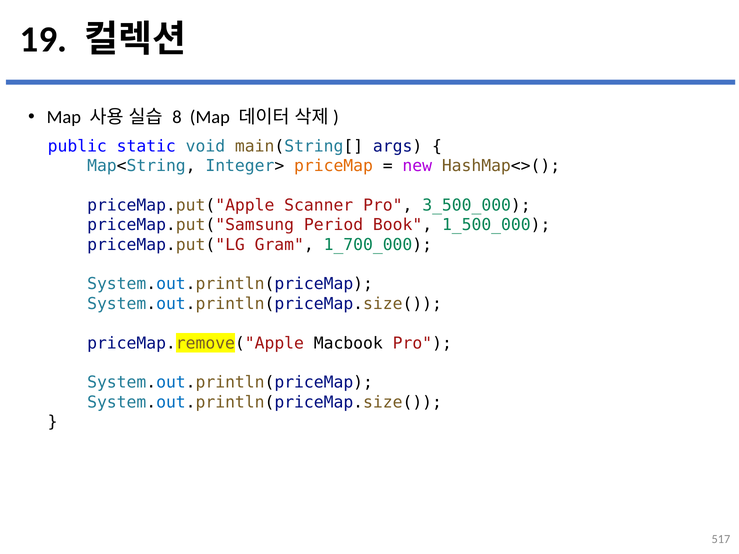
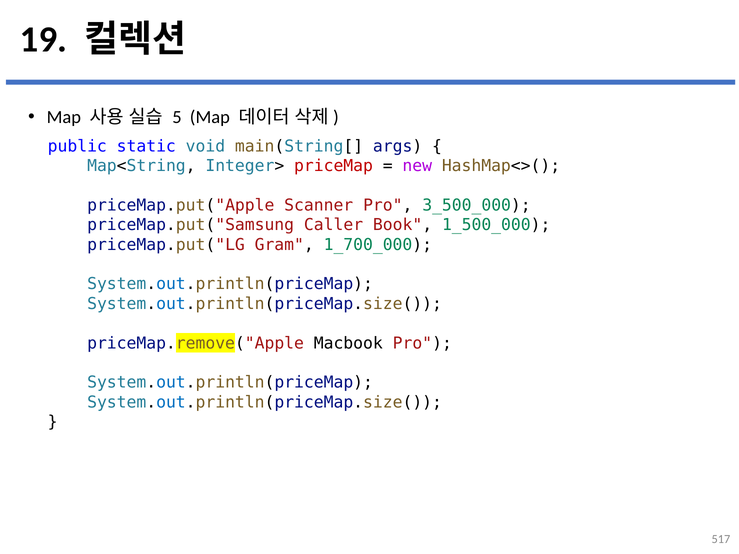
8: 8 -> 5
priceMap colour: orange -> red
Period: Period -> Caller
